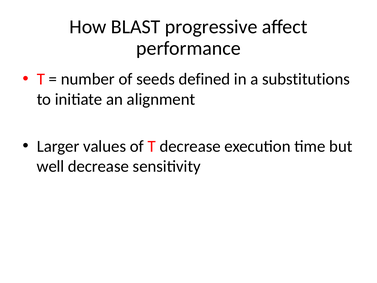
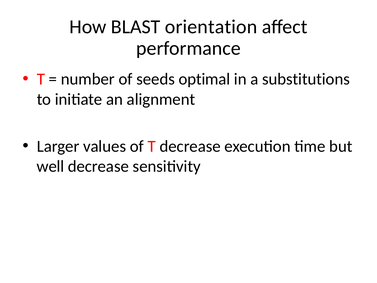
progressive: progressive -> orientation
defined: defined -> optimal
